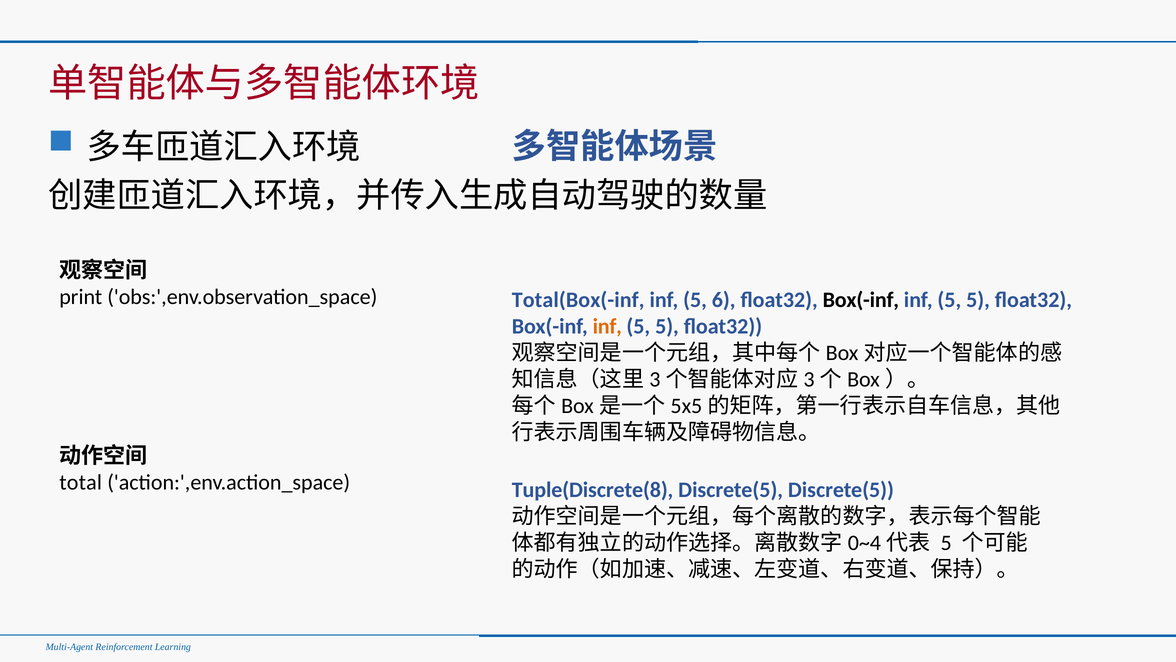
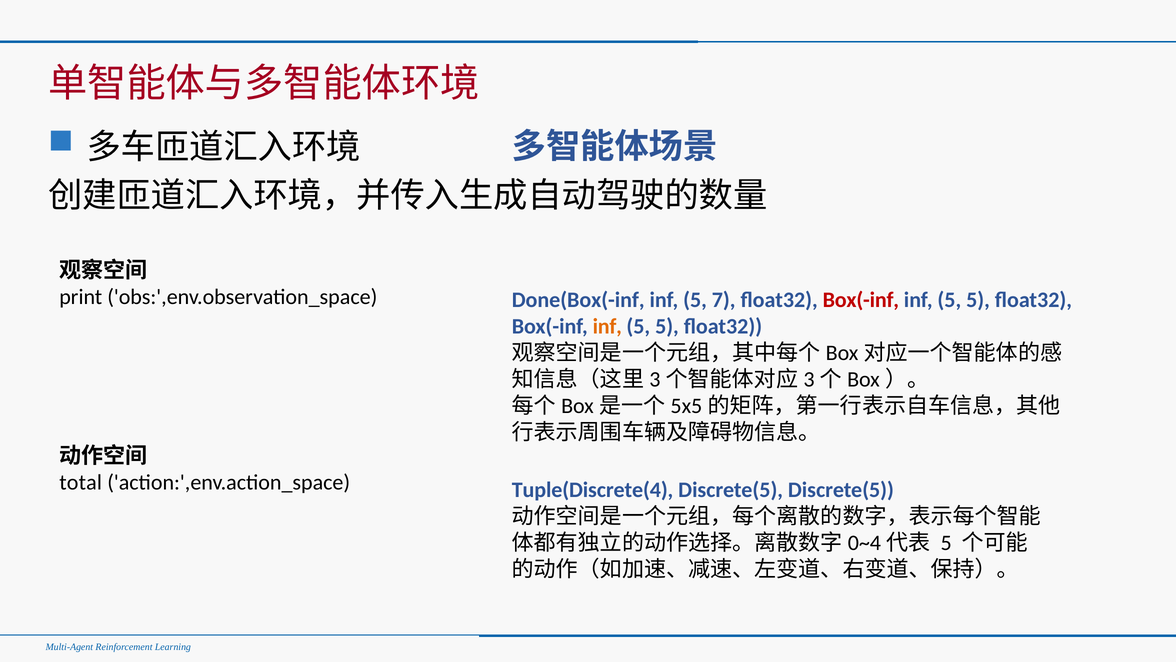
Total(Box(-inf: Total(Box(-inf -> Done(Box(-inf
6: 6 -> 7
Box(-inf at (861, 300) colour: black -> red
Tuple(Discrete(8: Tuple(Discrete(8 -> Tuple(Discrete(4
